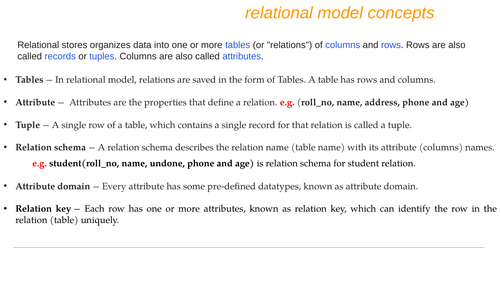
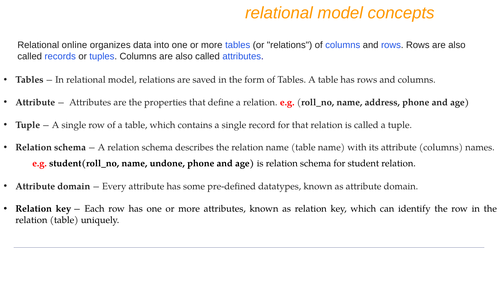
stores: stores -> online
